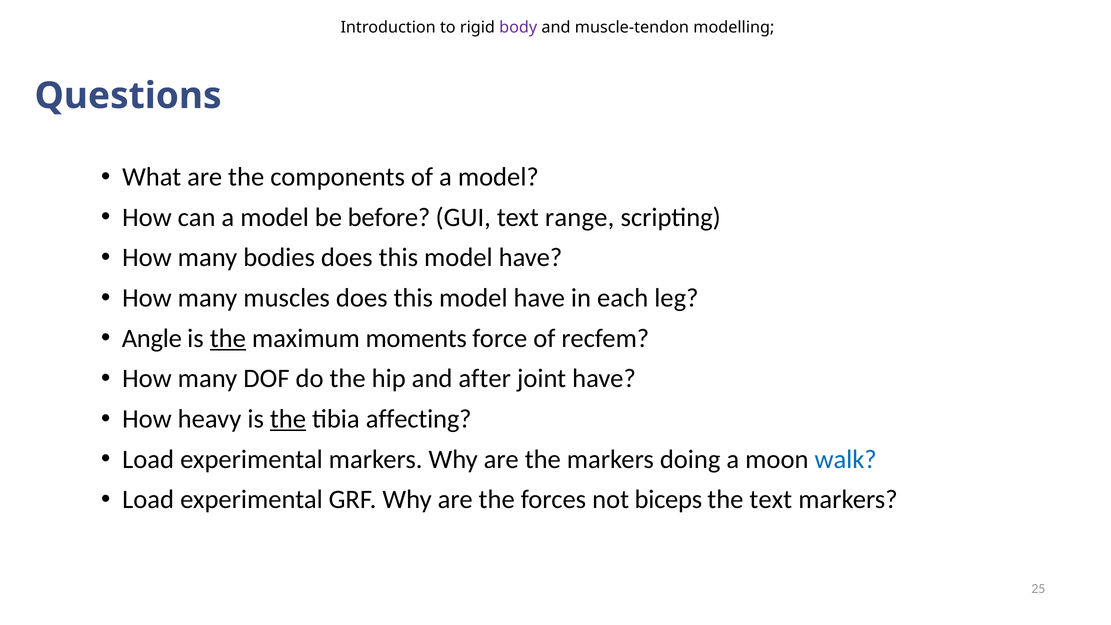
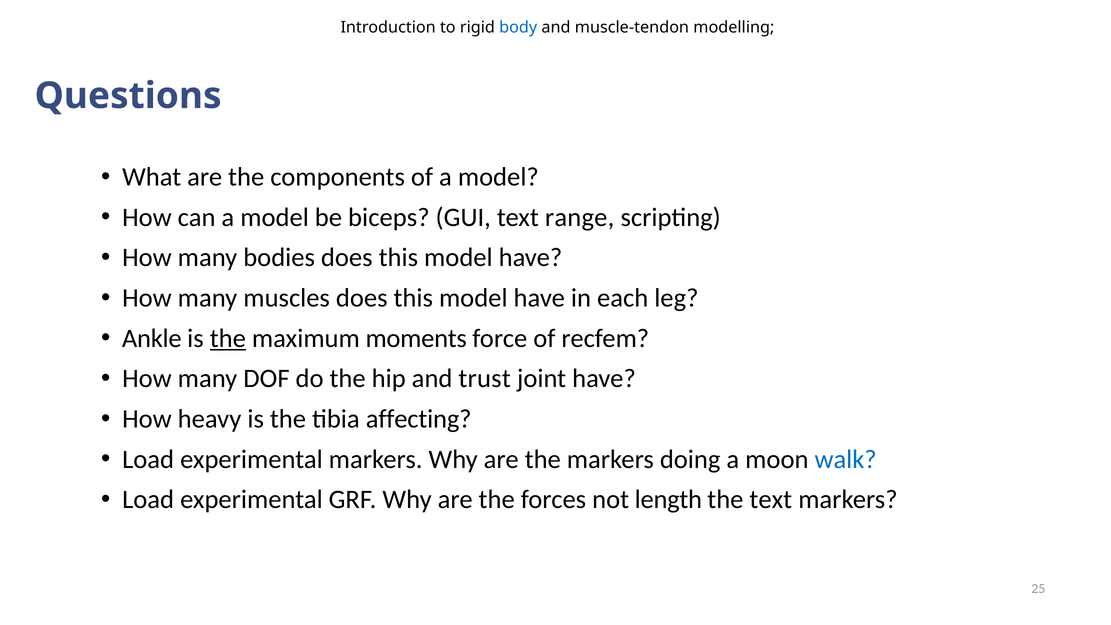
body colour: purple -> blue
before: before -> biceps
Angle: Angle -> Ankle
after: after -> trust
the at (288, 419) underline: present -> none
biceps: biceps -> length
